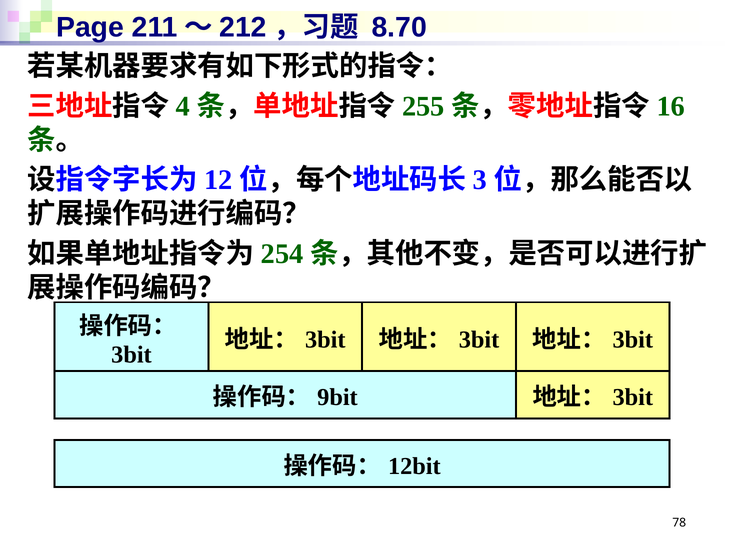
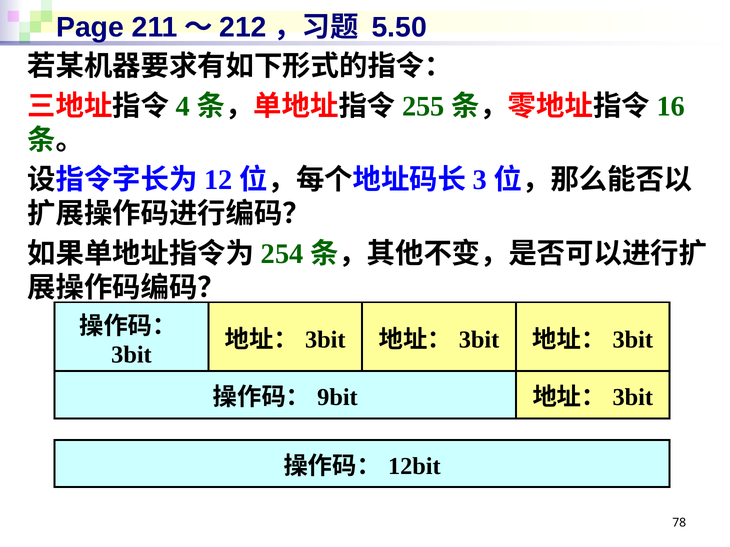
8.70: 8.70 -> 5.50
